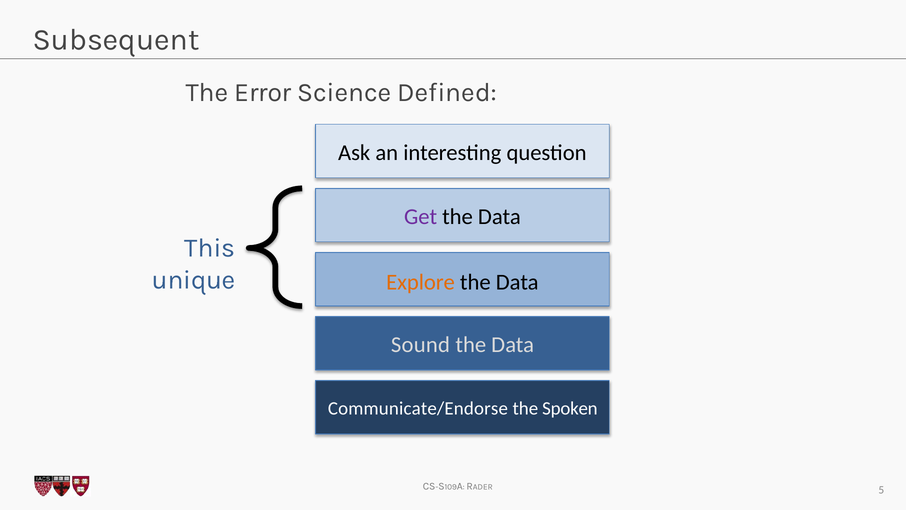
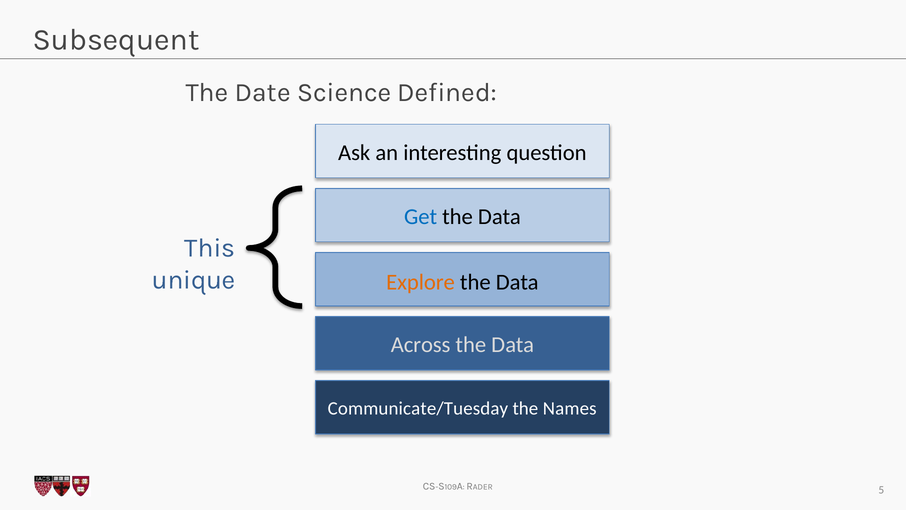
Error: Error -> Date
Get colour: purple -> blue
Sound: Sound -> Across
Communicate/Endorse: Communicate/Endorse -> Communicate/Tuesday
Spoken: Spoken -> Names
